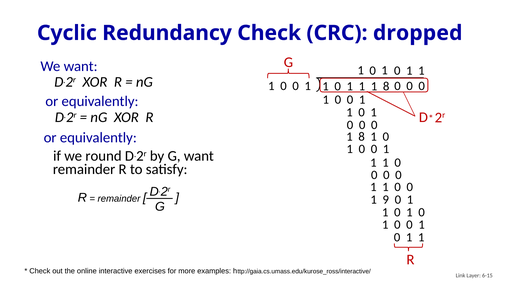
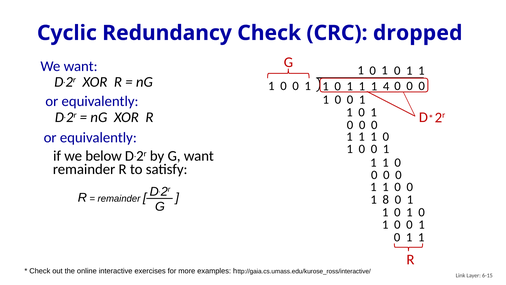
1 1 1 8: 8 -> 4
8 at (362, 137): 8 -> 1
round: round -> below
9: 9 -> 8
